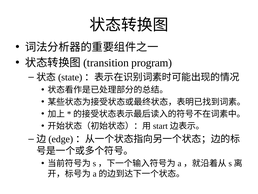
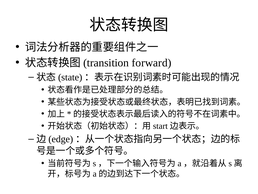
program: program -> forward
